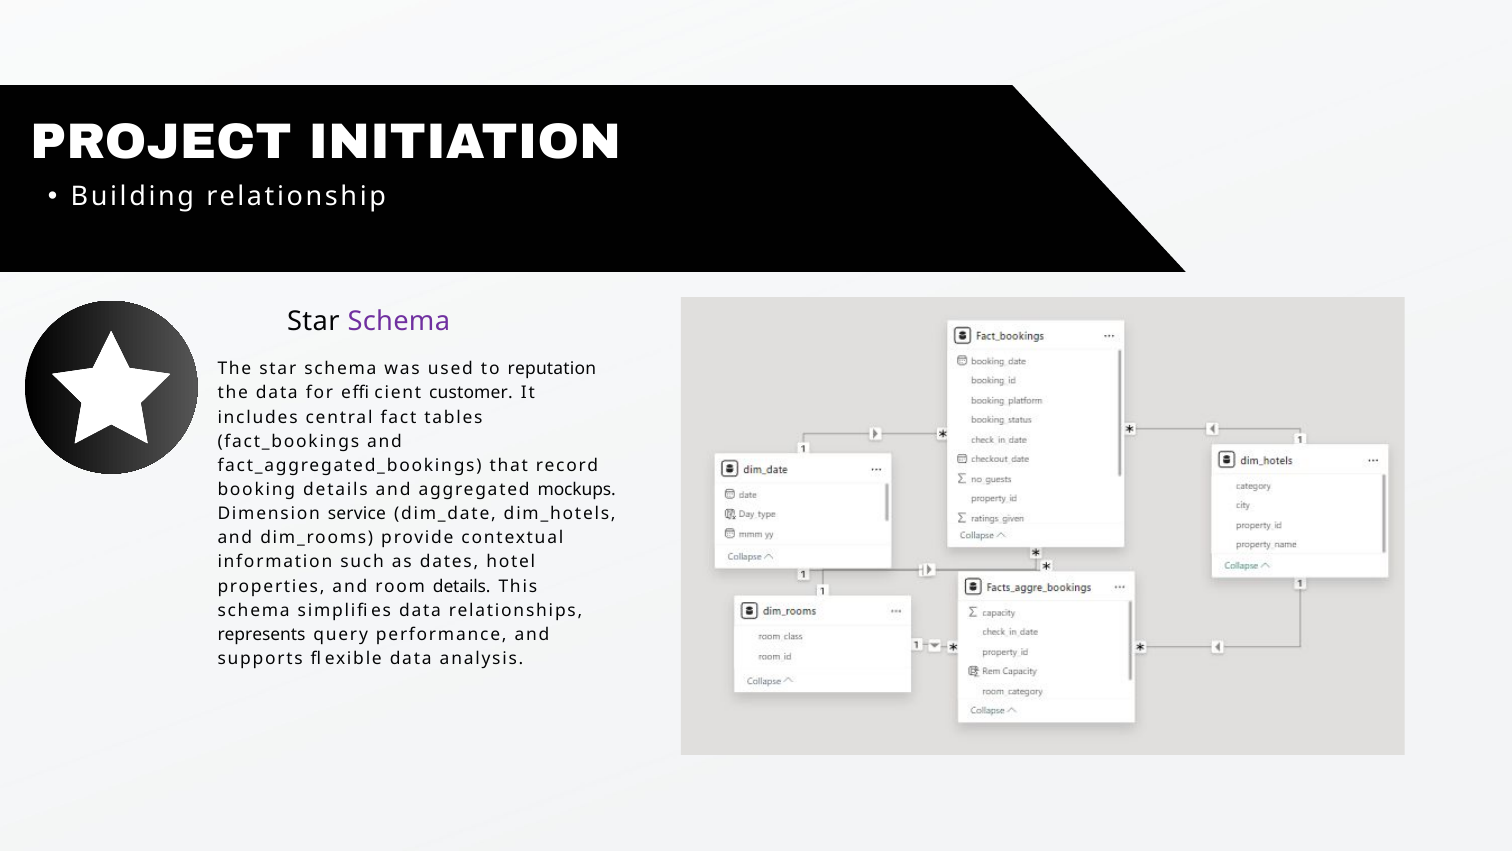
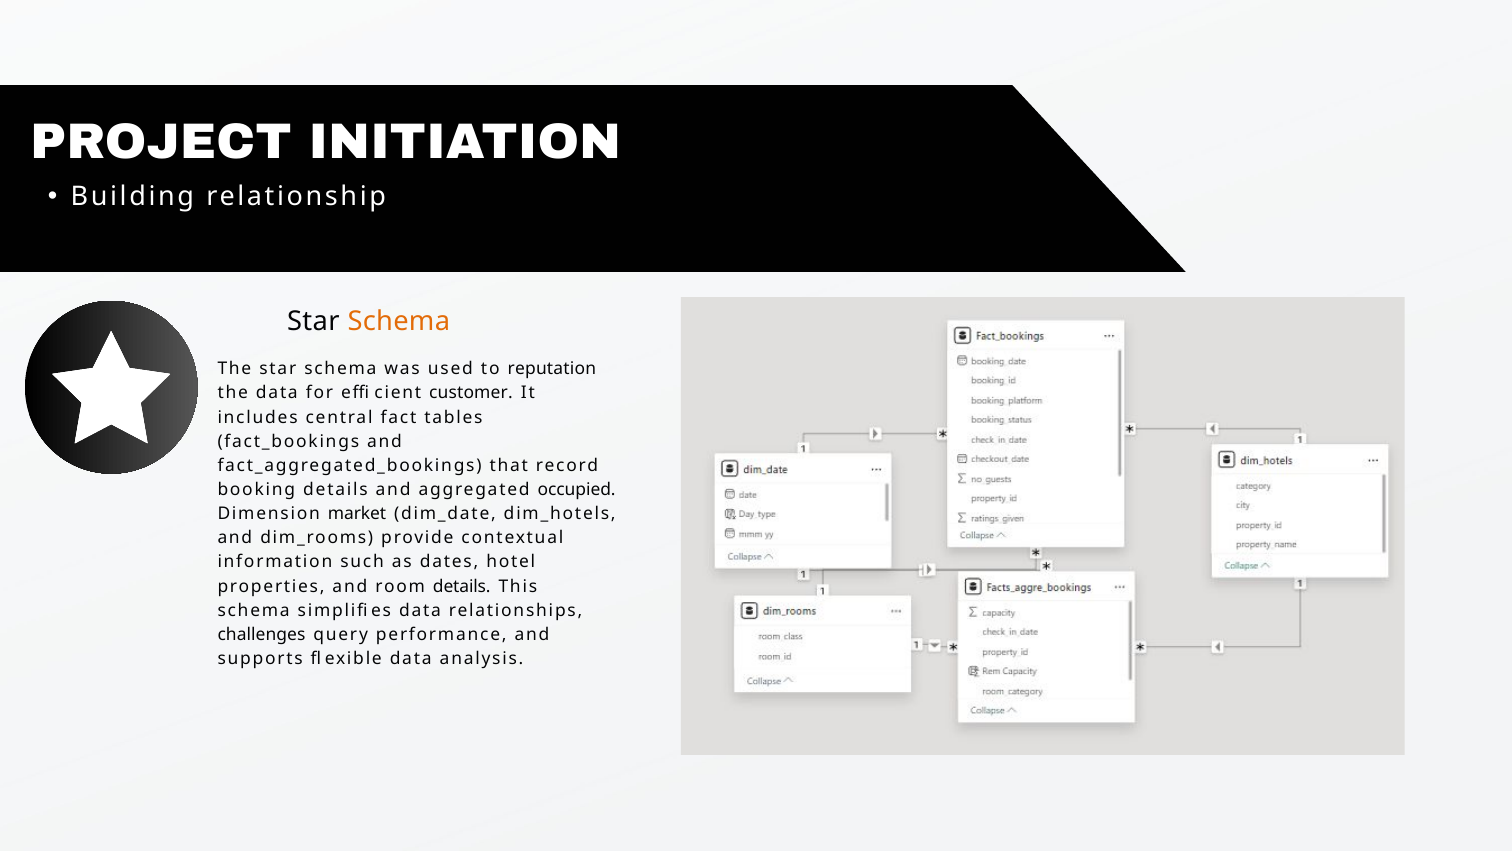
Schema at (399, 321) colour: purple -> orange
mockups: mockups -> occupied
service: service -> market
represents: represents -> challenges
